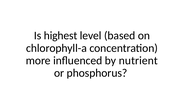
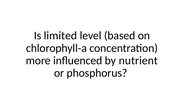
highest: highest -> limited
